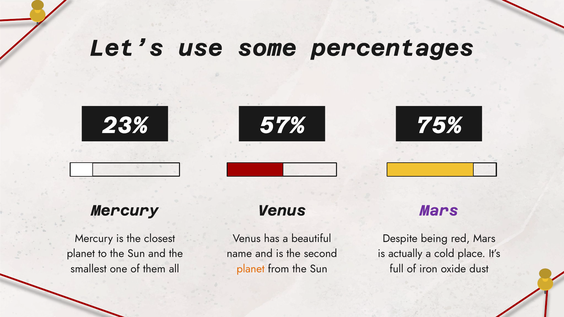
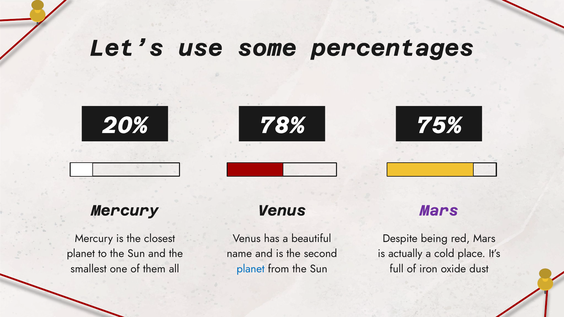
23%: 23% -> 20%
57%: 57% -> 78%
planet at (251, 269) colour: orange -> blue
